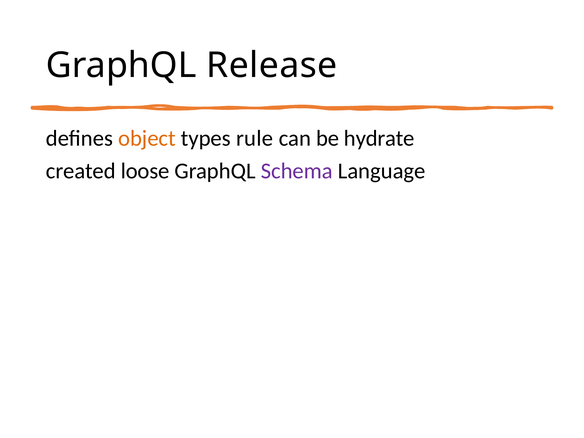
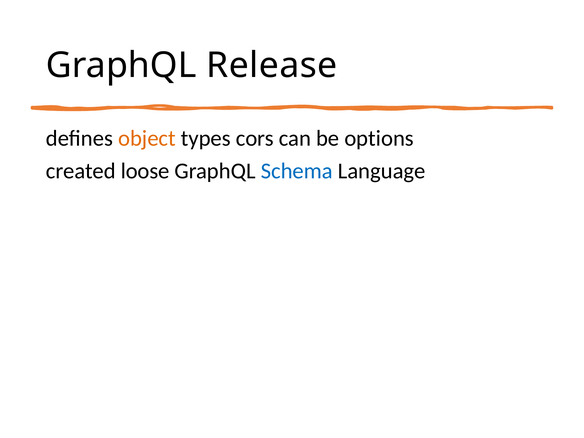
rule: rule -> cors
hydrate: hydrate -> options
Schema colour: purple -> blue
